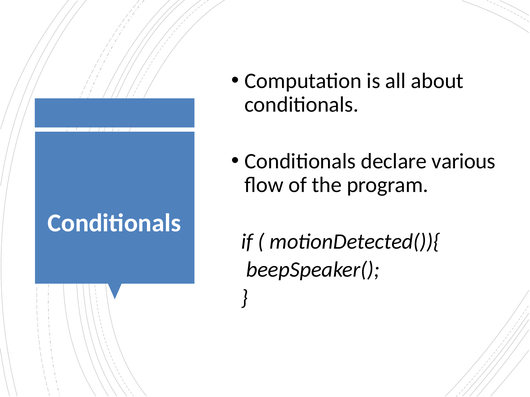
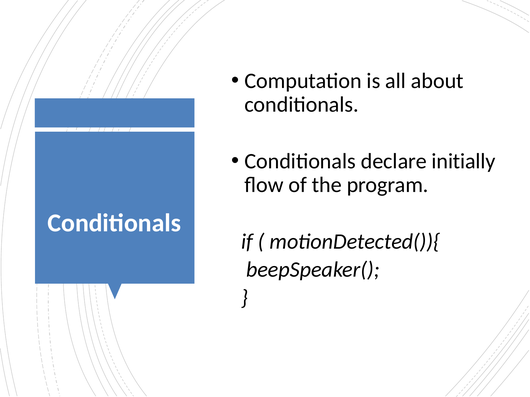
various: various -> initially
